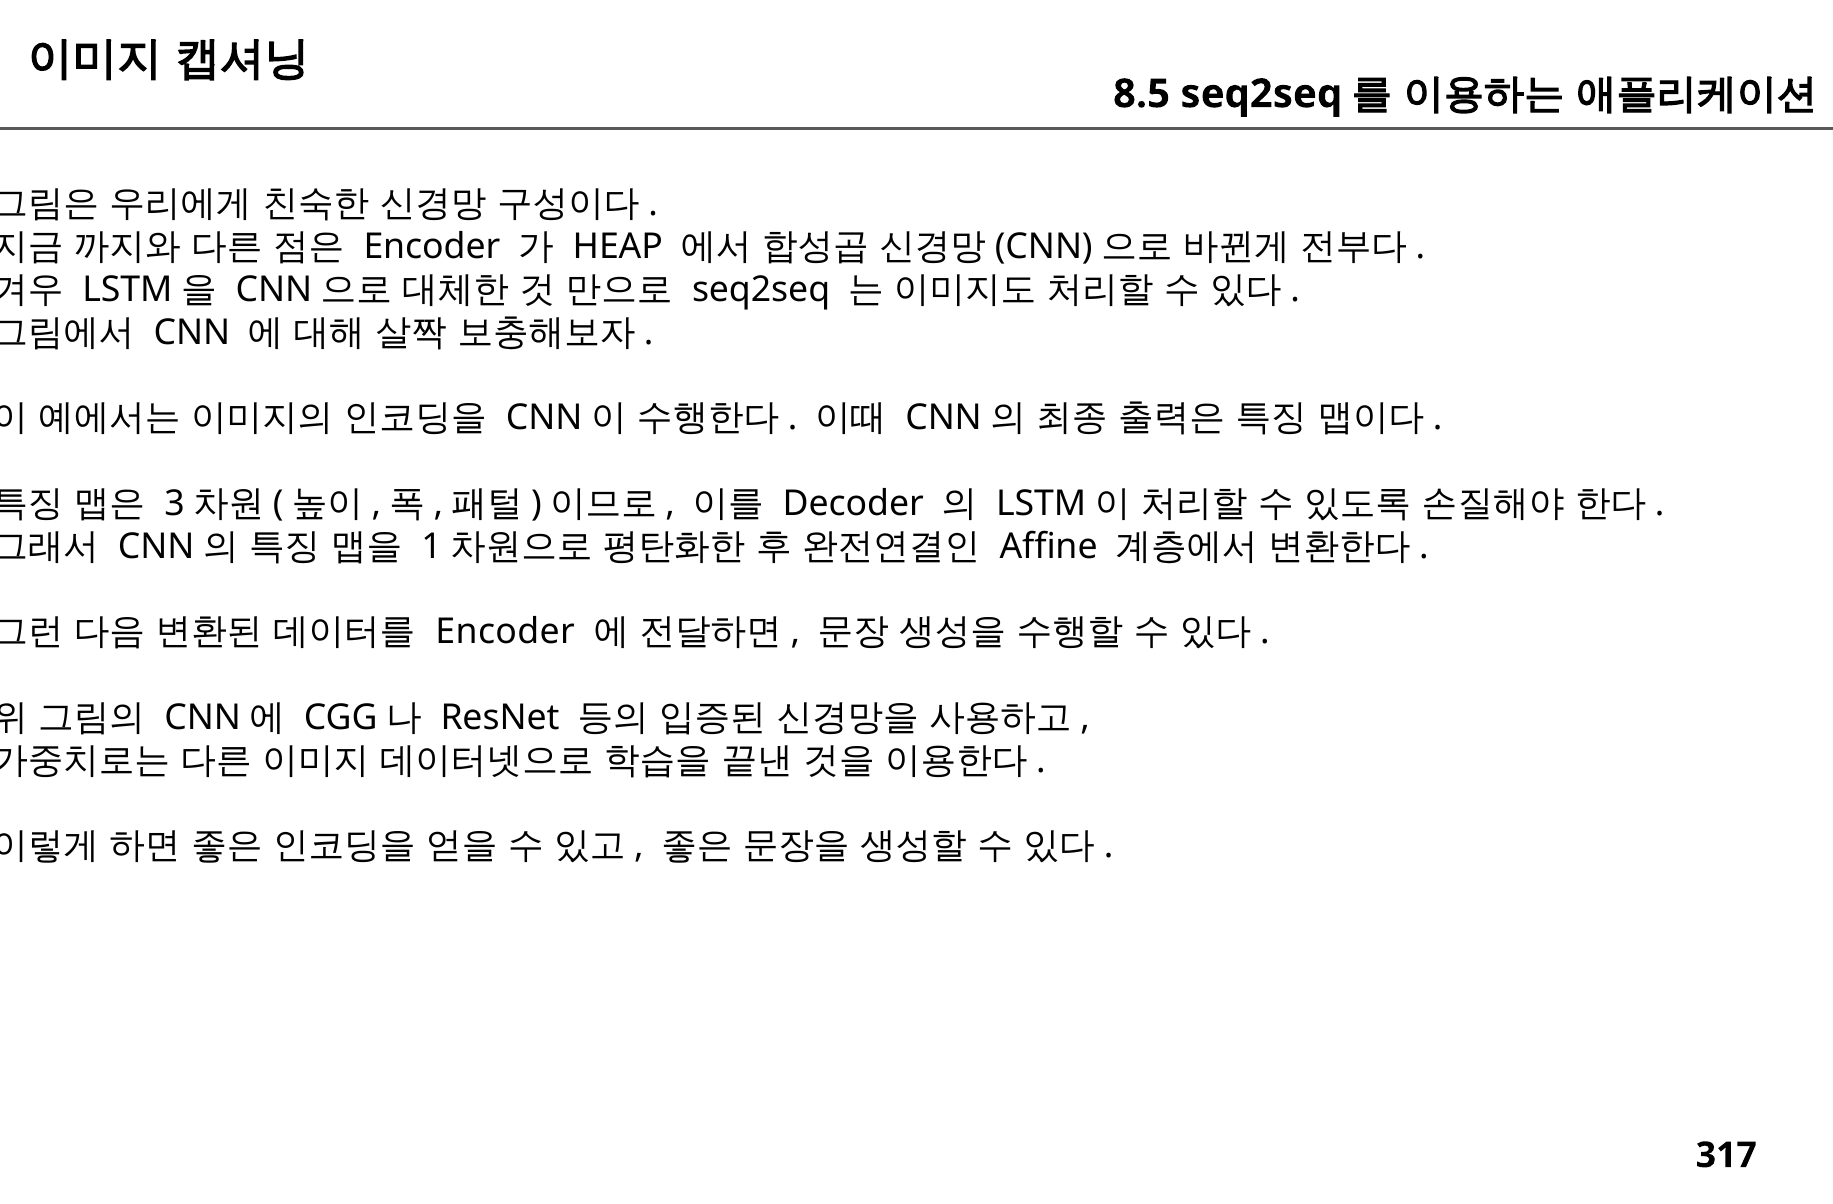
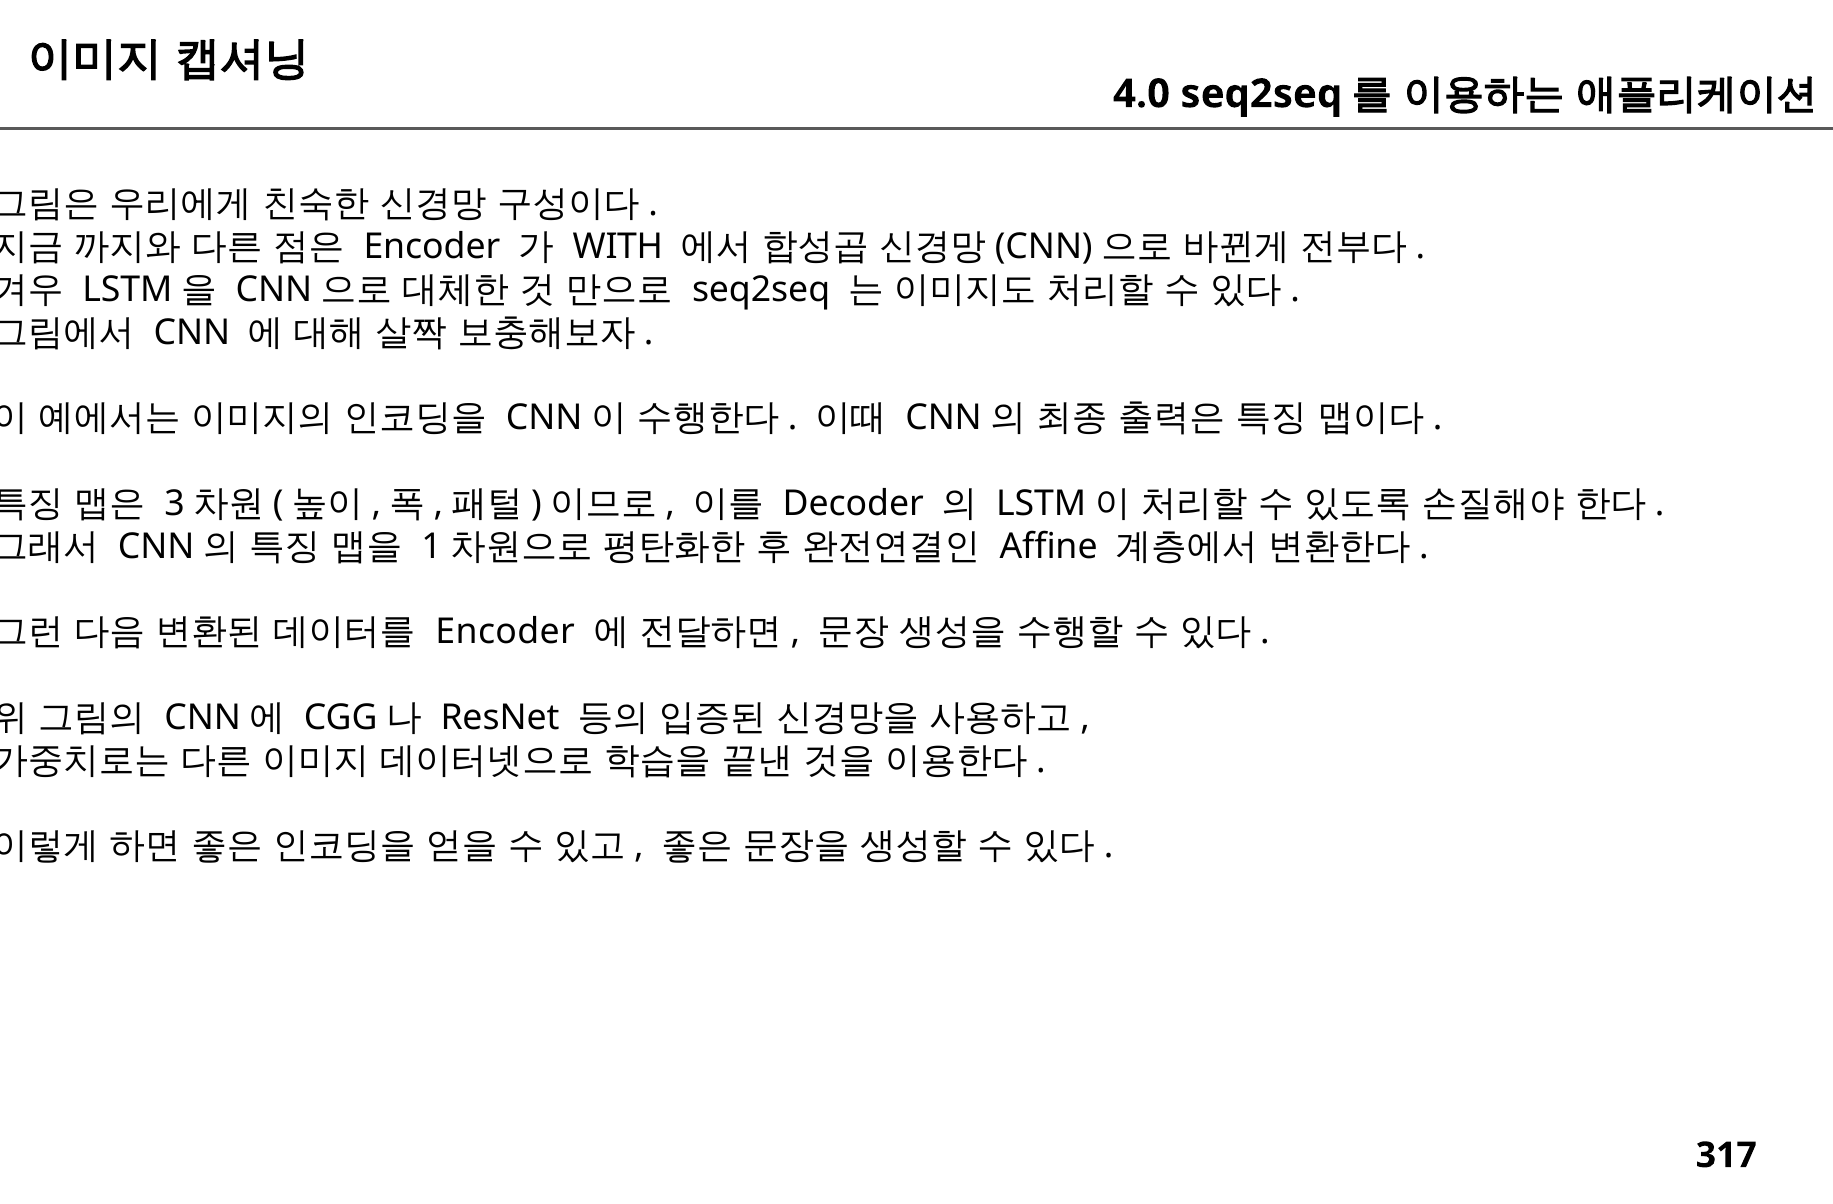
8.5: 8.5 -> 4.0
HEAP: HEAP -> WITH
